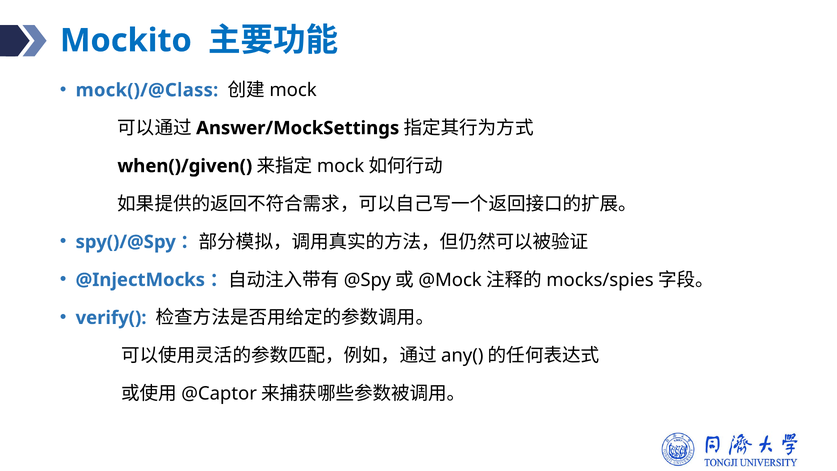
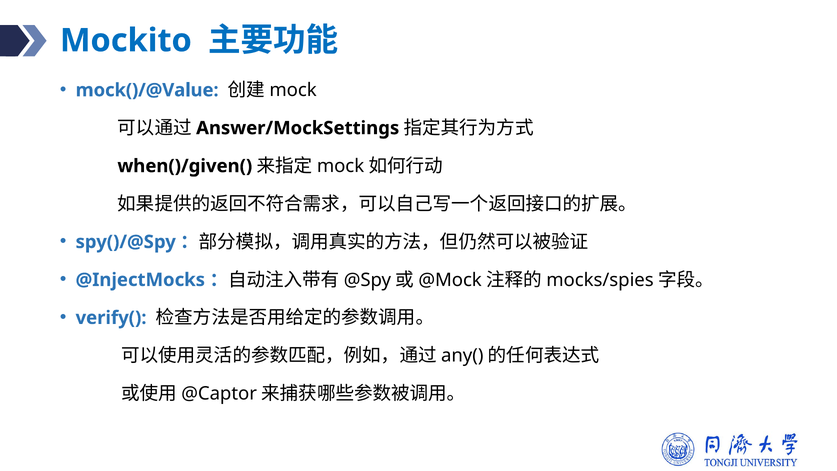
mock()/@Class: mock()/@Class -> mock()/@Value
